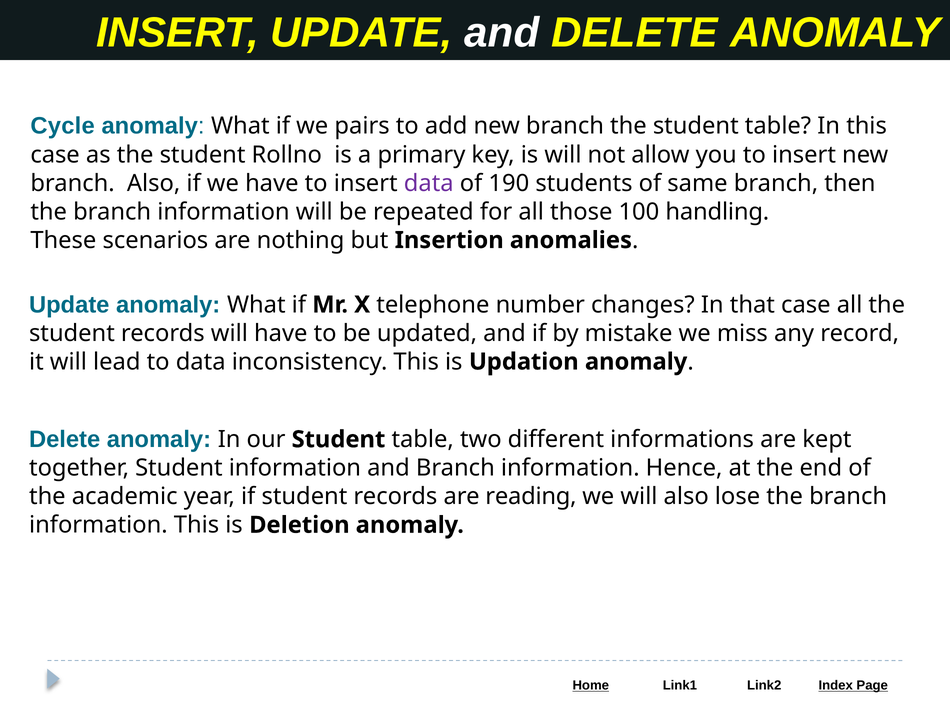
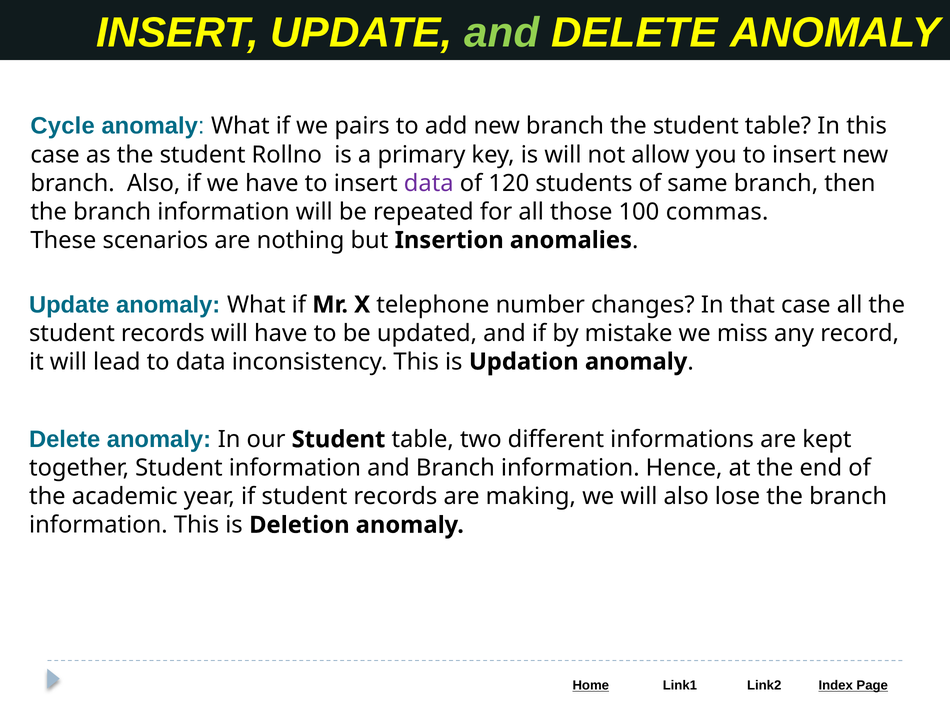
and at (502, 33) colour: white -> light green
190: 190 -> 120
handling: handling -> commas
reading: reading -> making
